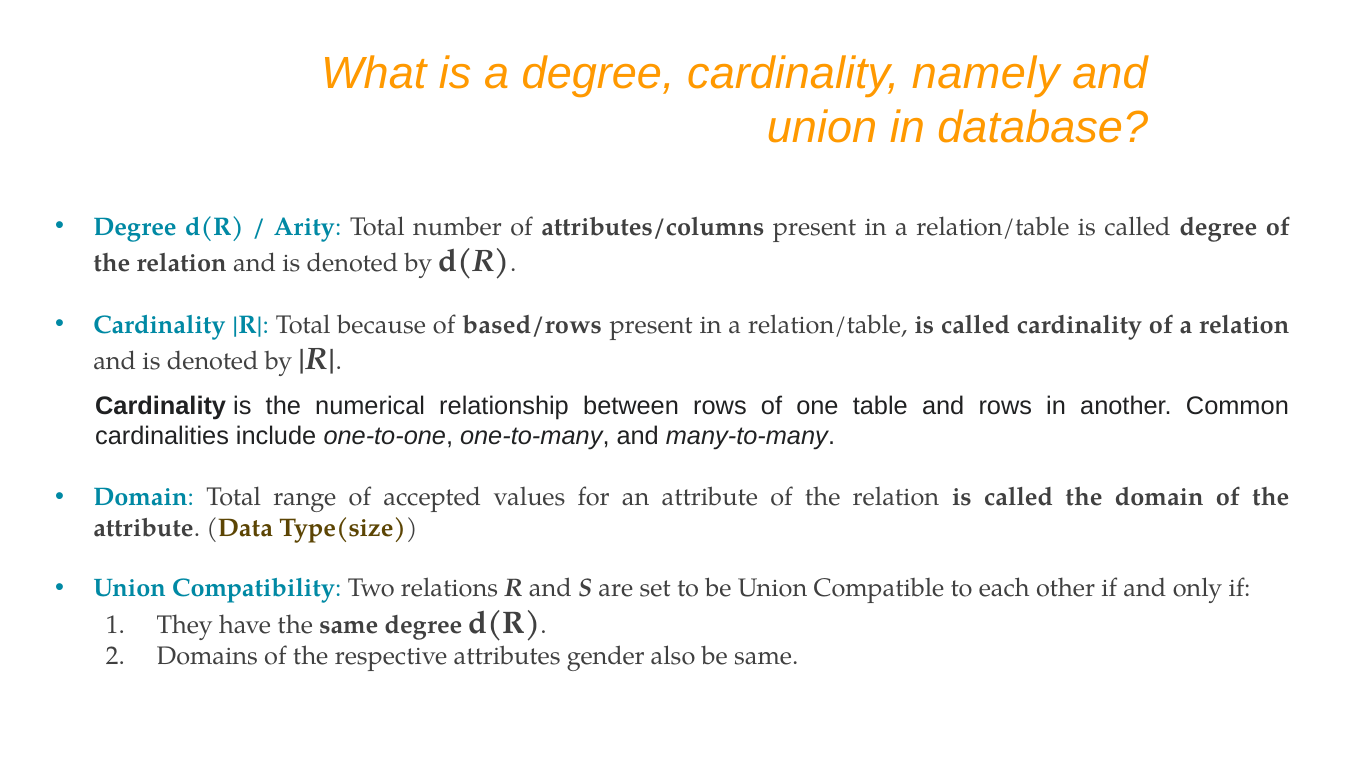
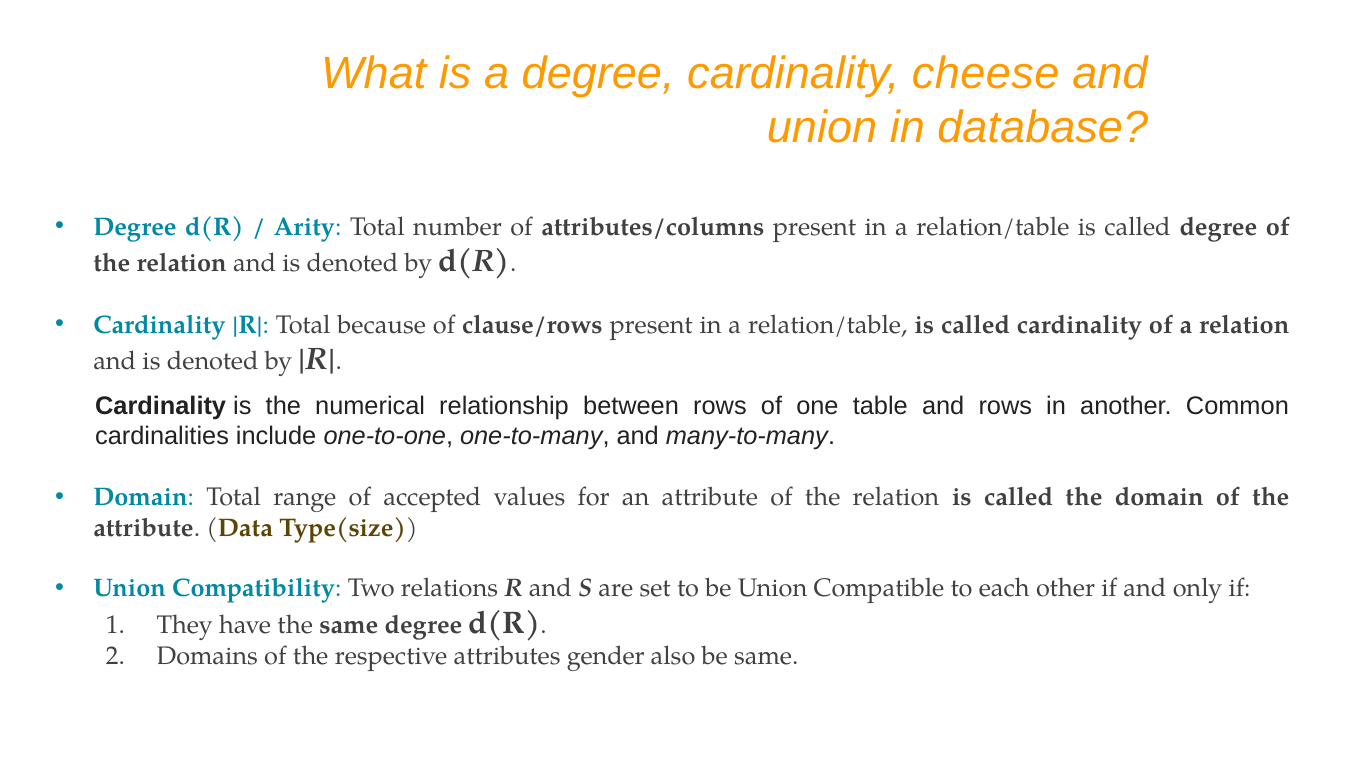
namely: namely -> cheese
based/rows: based/rows -> clause/rows
